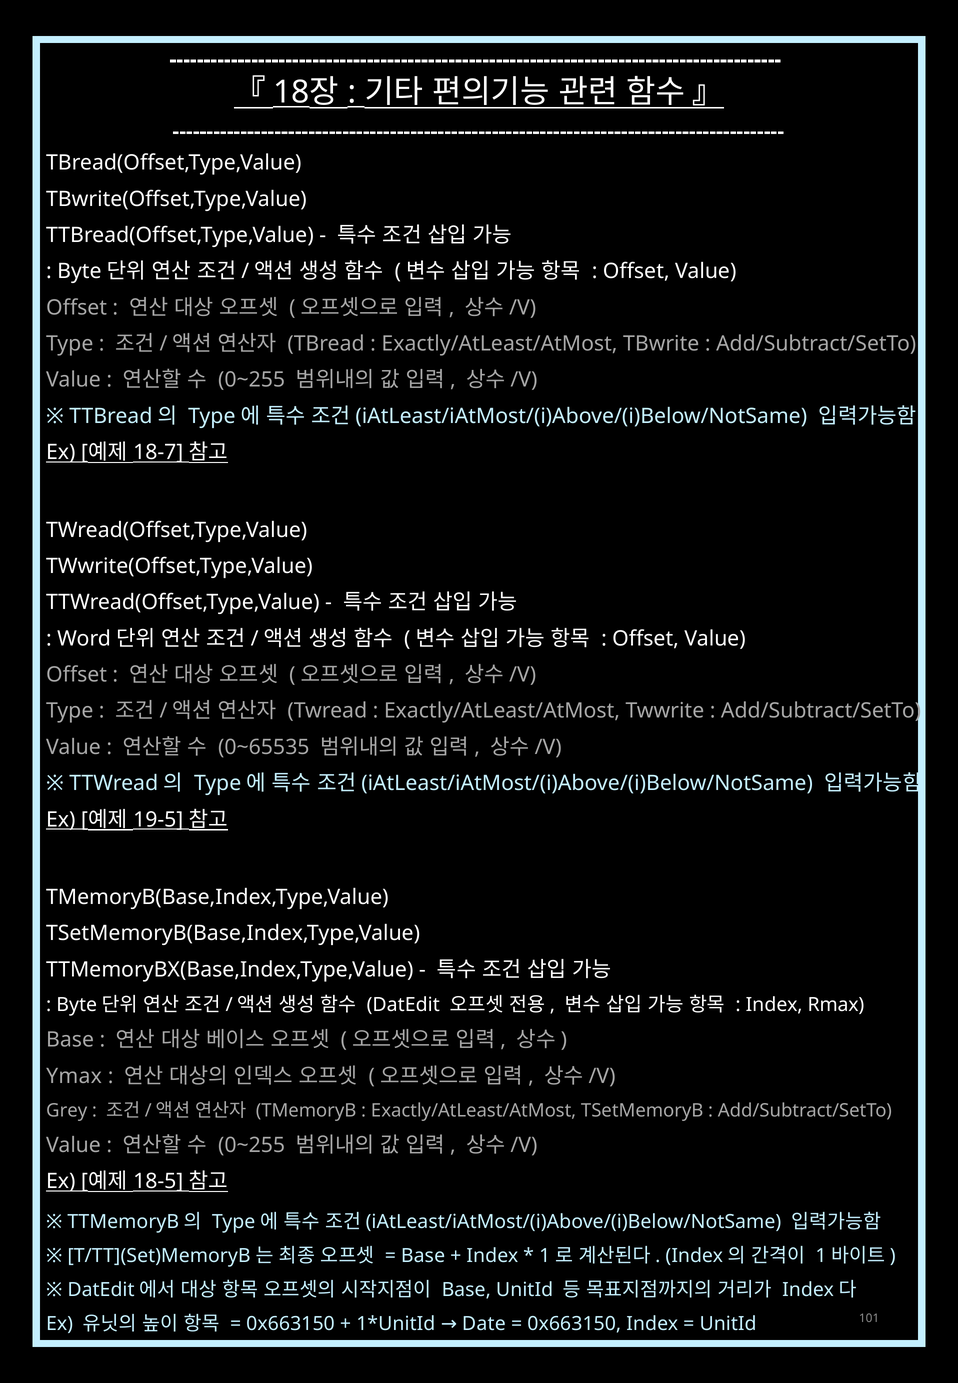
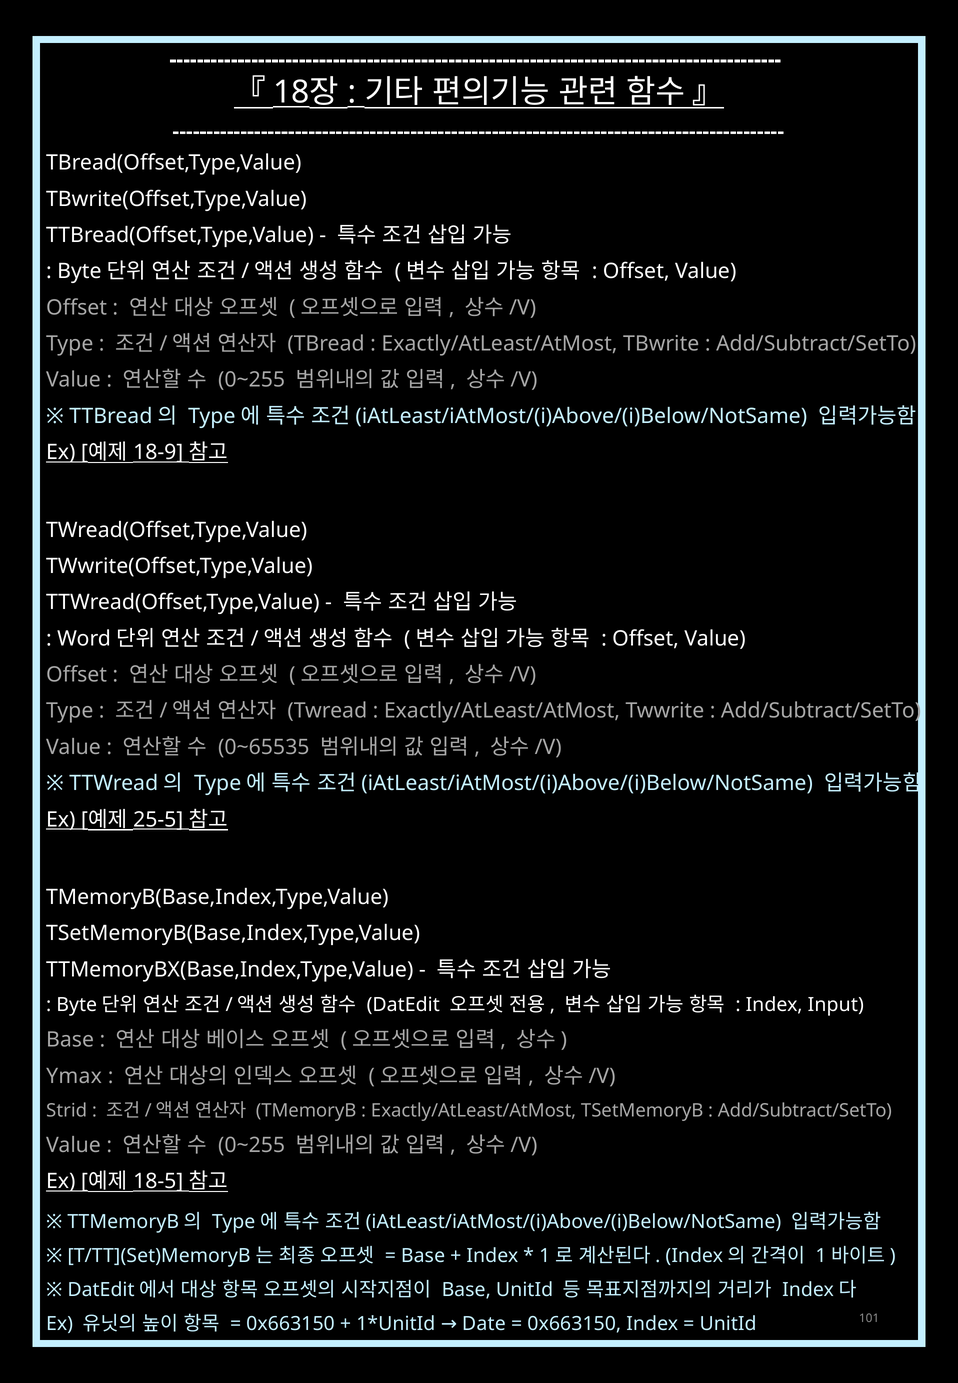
18-7: 18-7 -> 18-9
19-5: 19-5 -> 25-5
Rmax: Rmax -> Input
Grey: Grey -> Strid
